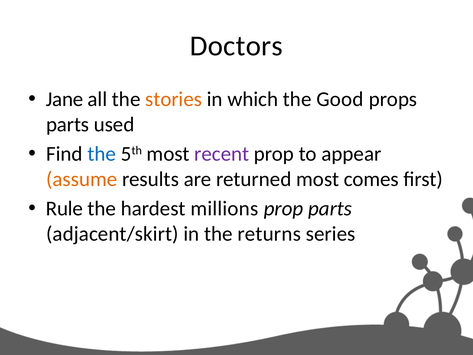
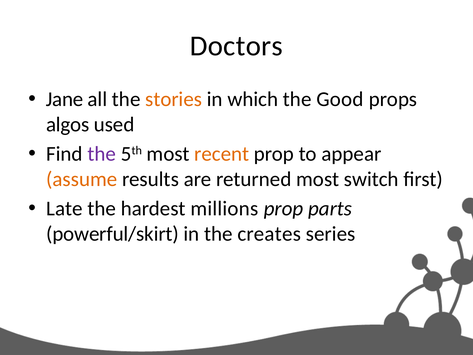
parts at (68, 124): parts -> algos
the at (102, 154) colour: blue -> purple
recent colour: purple -> orange
comes: comes -> switch
Rule: Rule -> Late
adjacent/skirt: adjacent/skirt -> powerful/skirt
returns: returns -> creates
